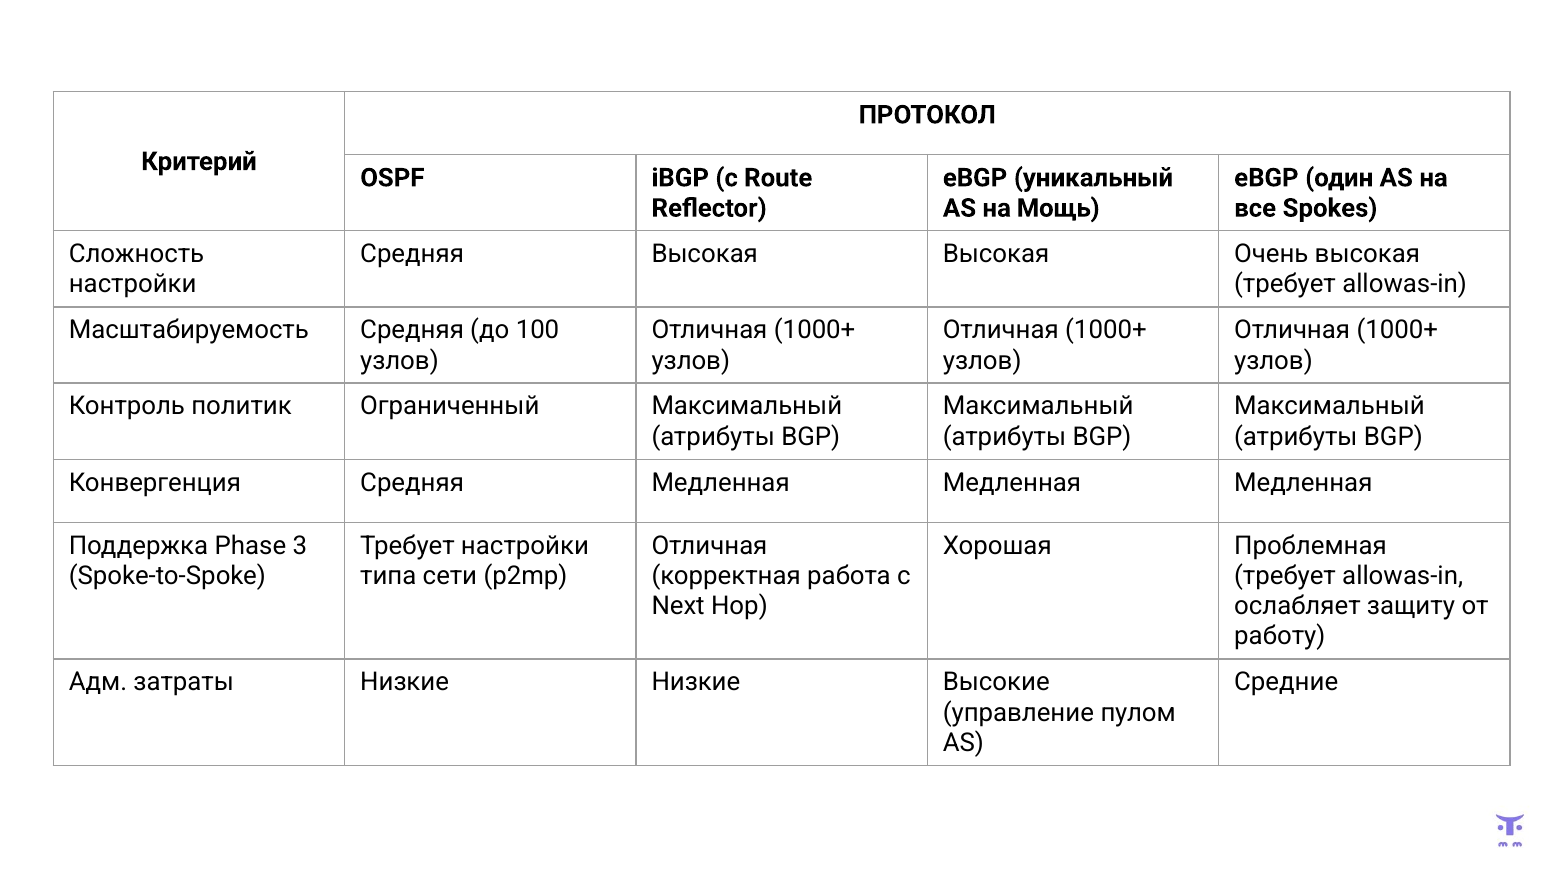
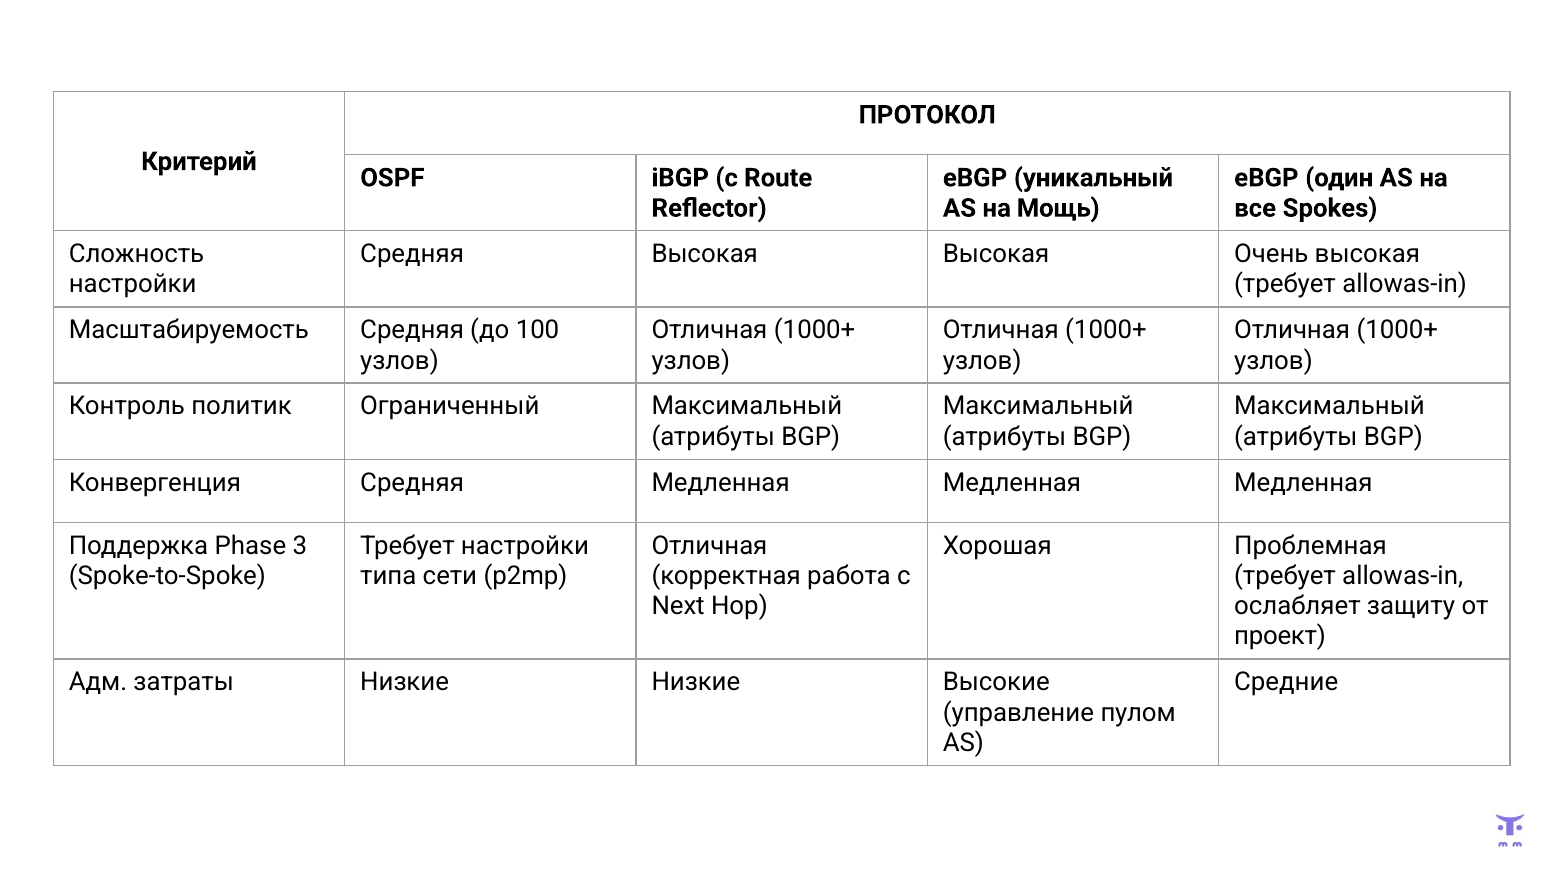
работу: работу -> проект
